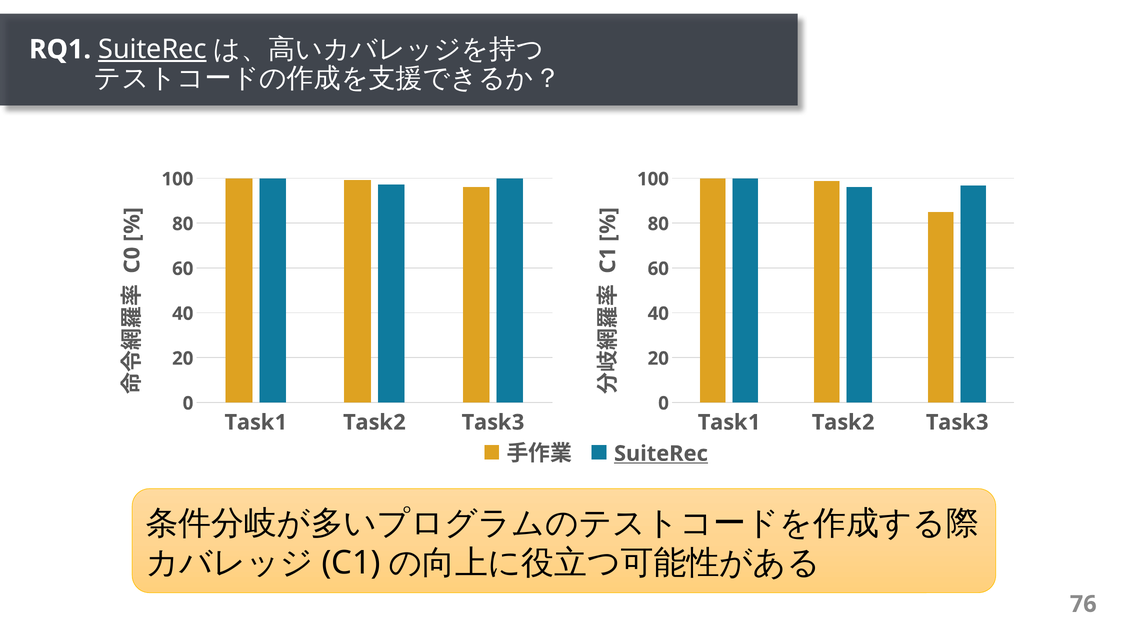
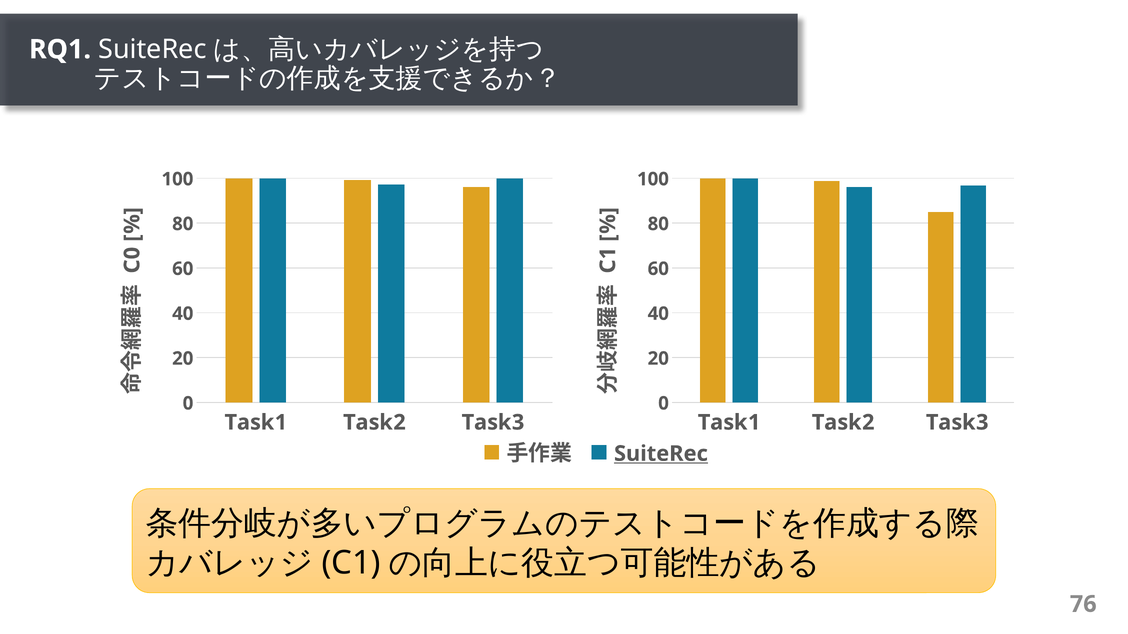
SuiteRec at (152, 49) underline: present -> none
